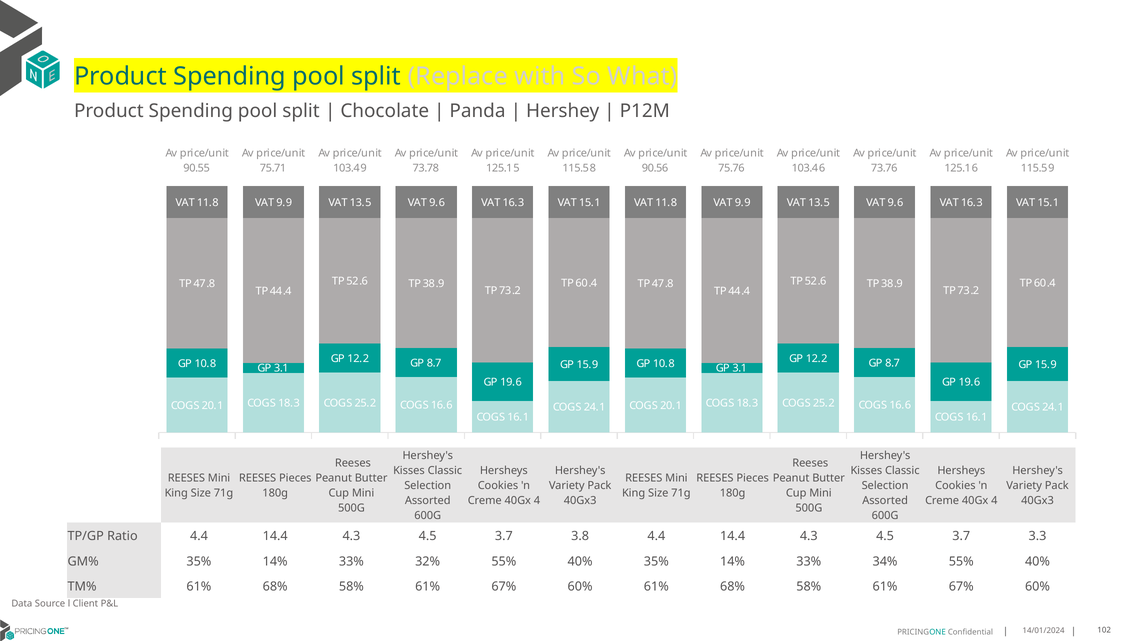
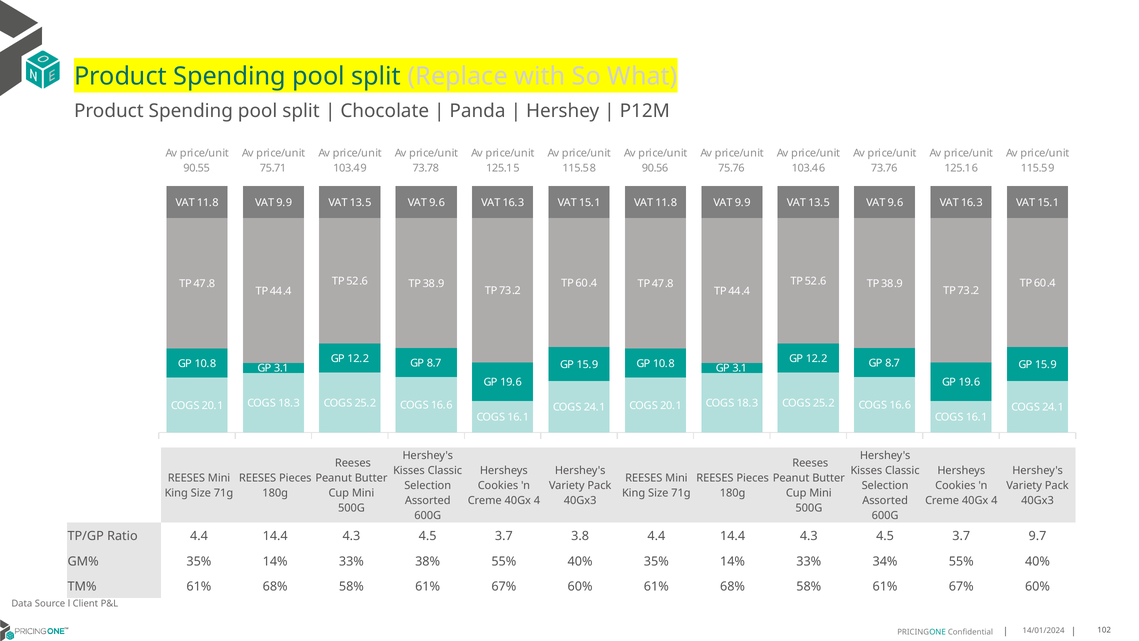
3.3: 3.3 -> 9.7
32%: 32% -> 38%
